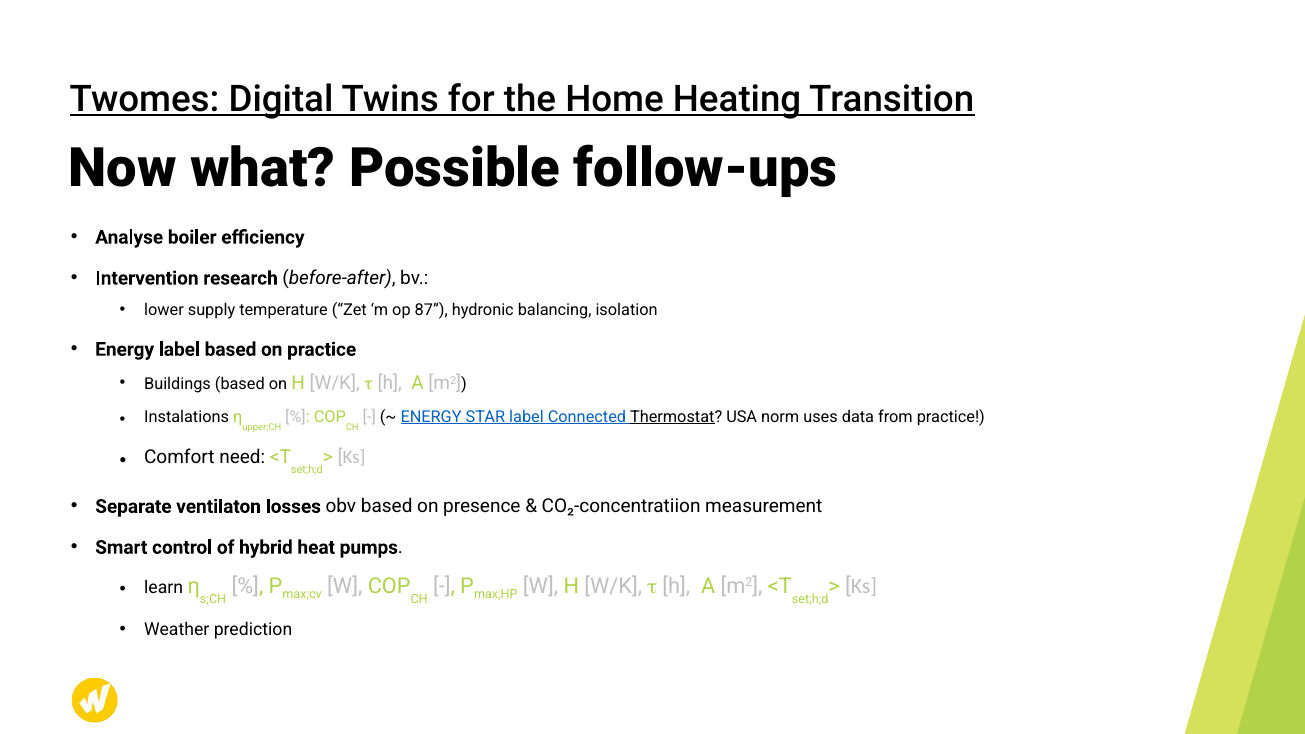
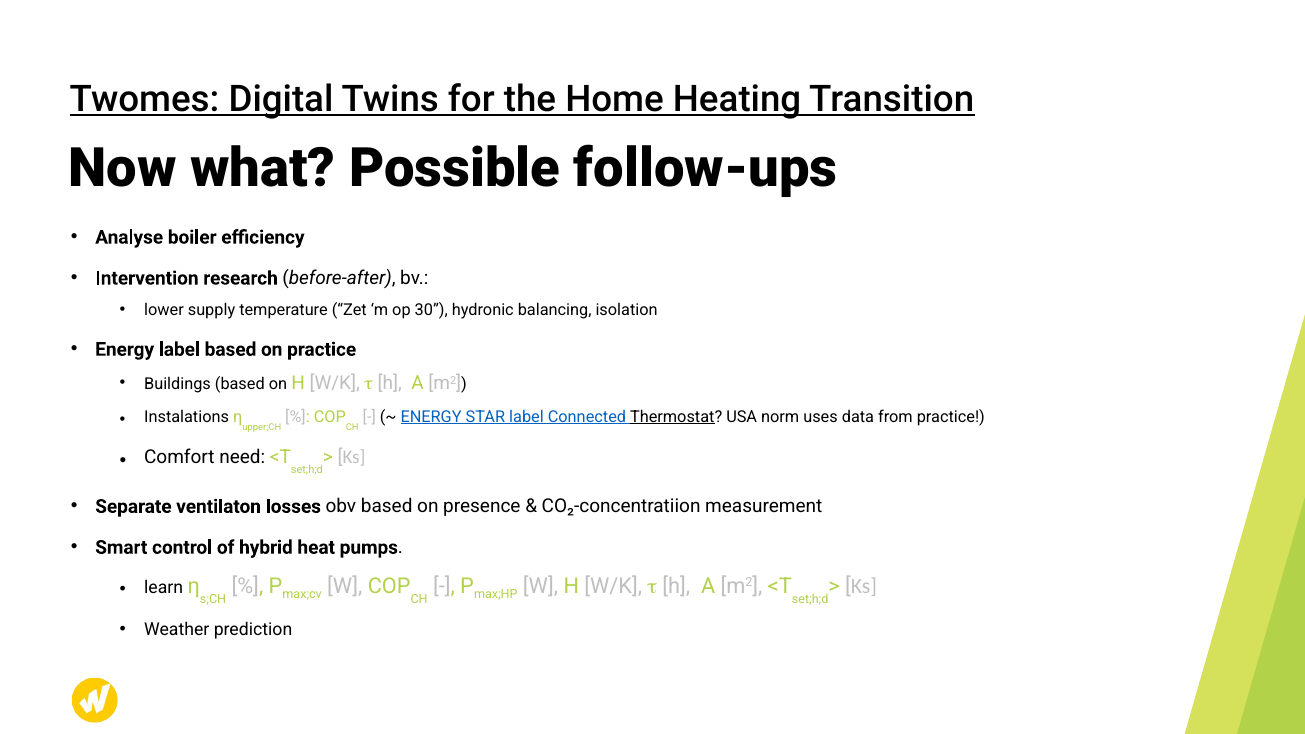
87: 87 -> 30
